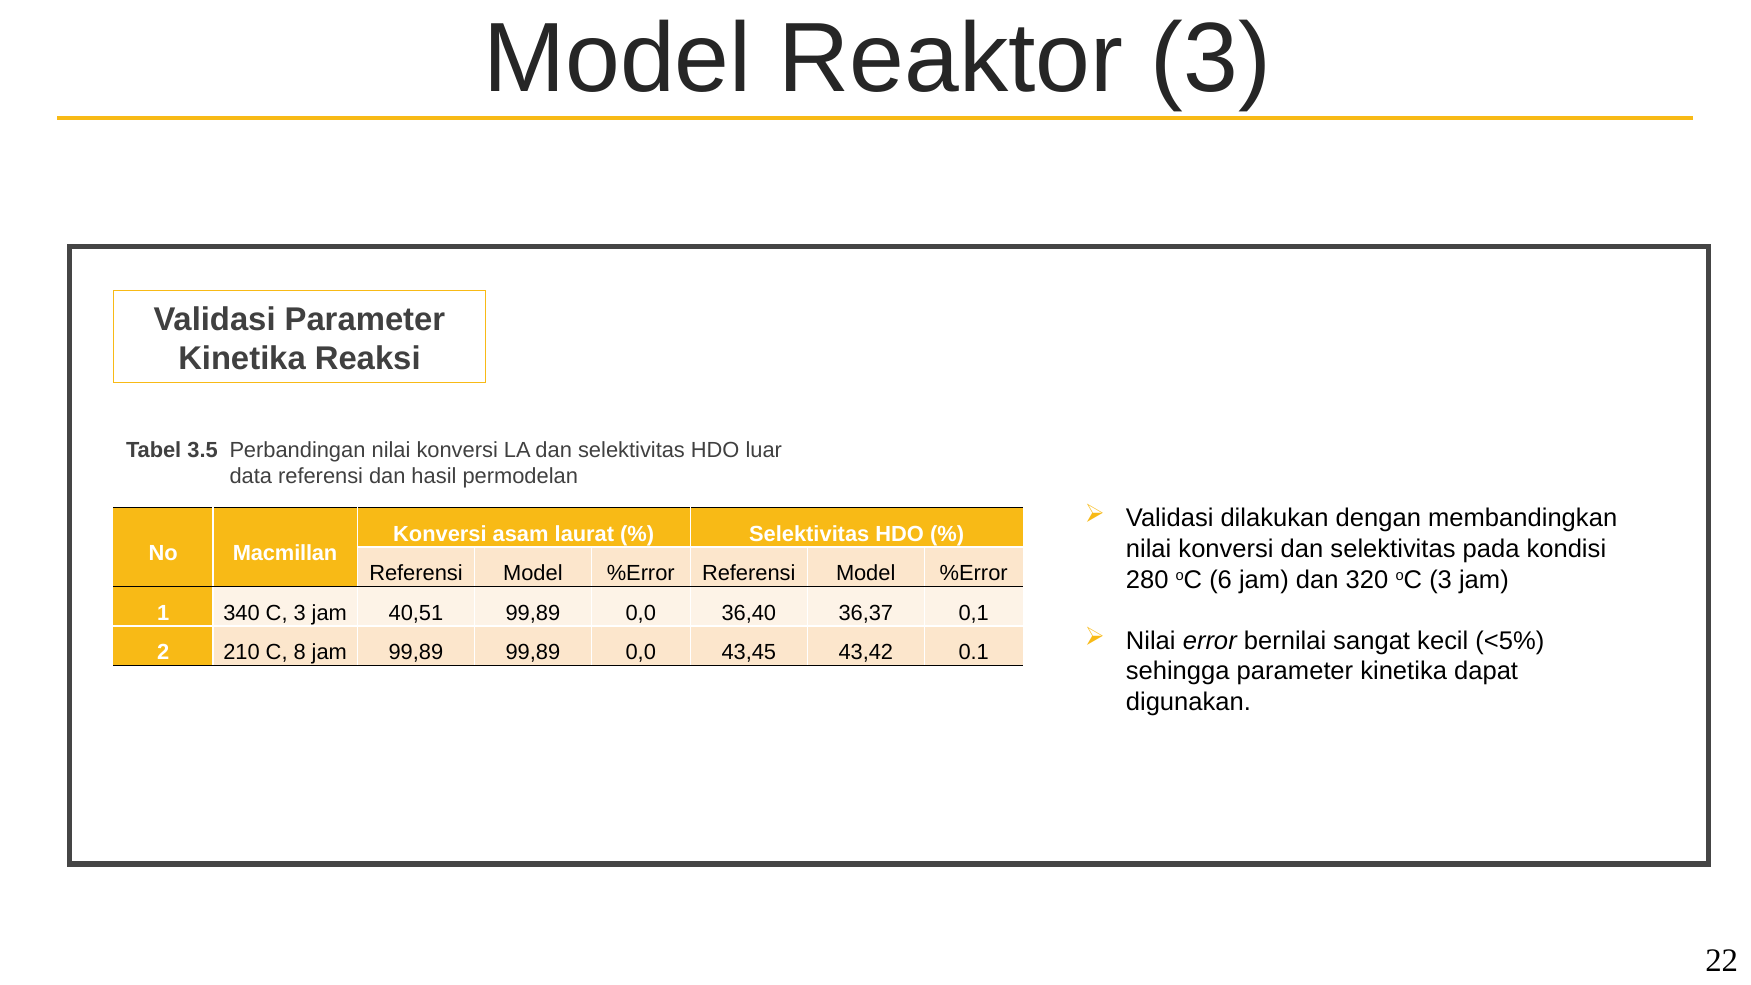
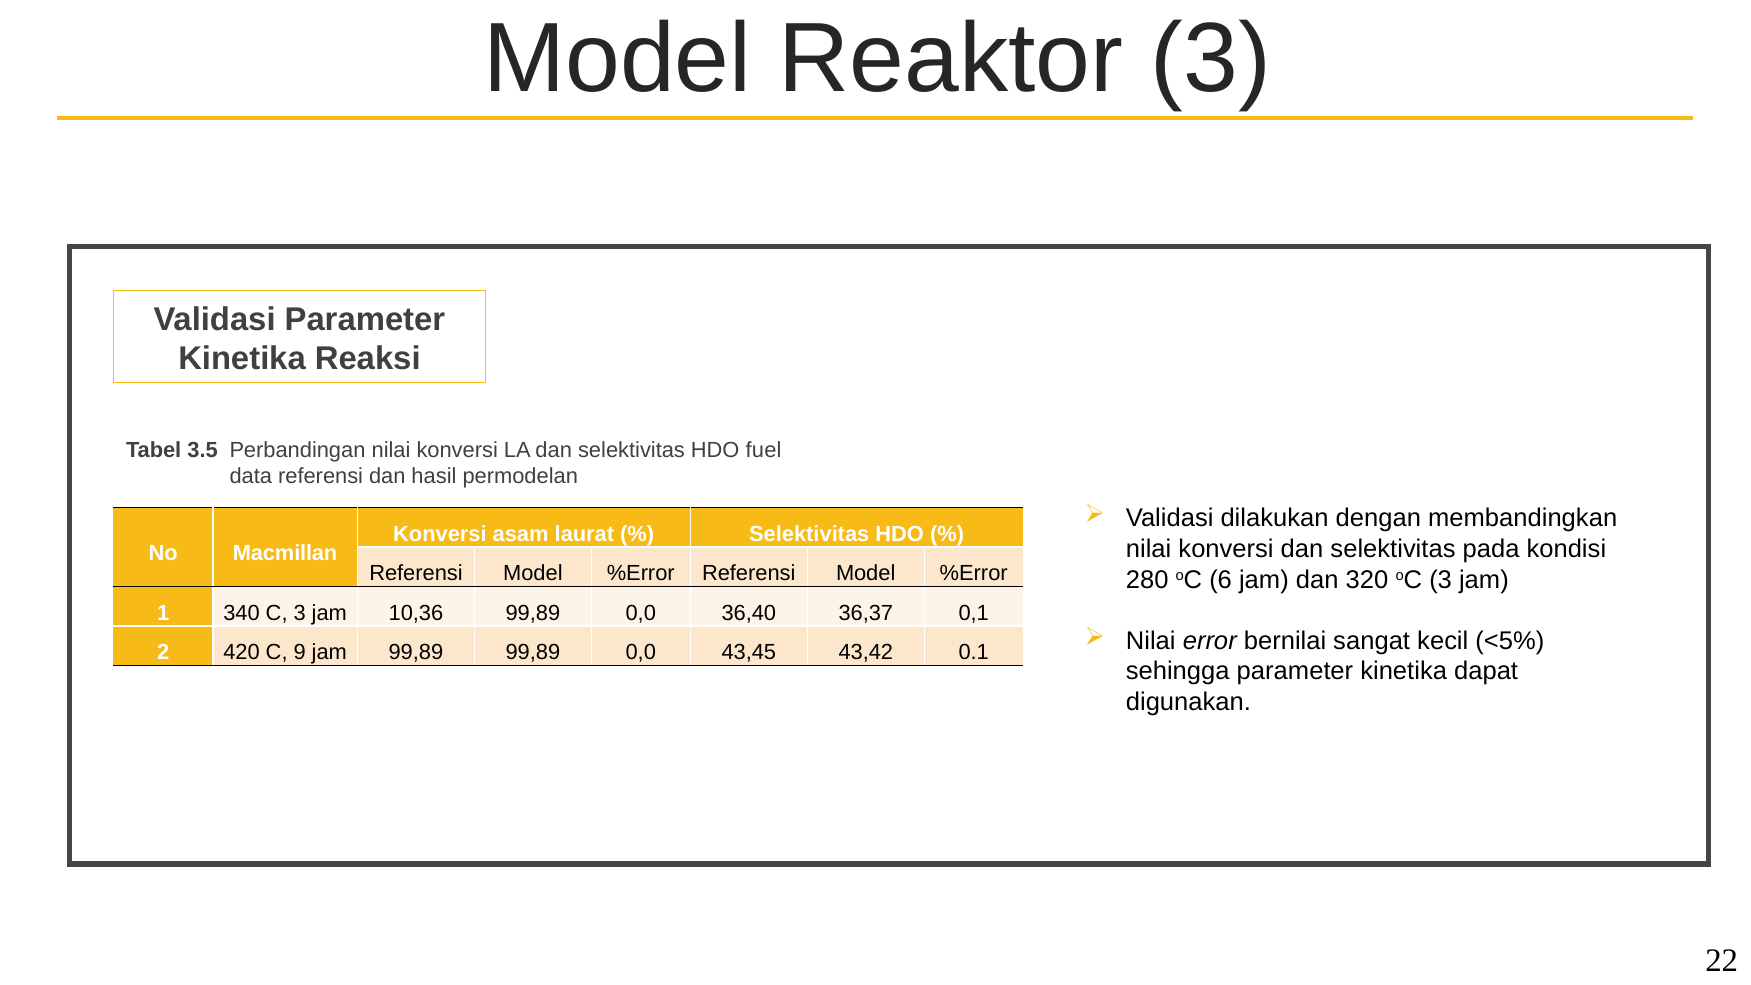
luar: luar -> fuel
40,51: 40,51 -> 10,36
210: 210 -> 420
8: 8 -> 9
